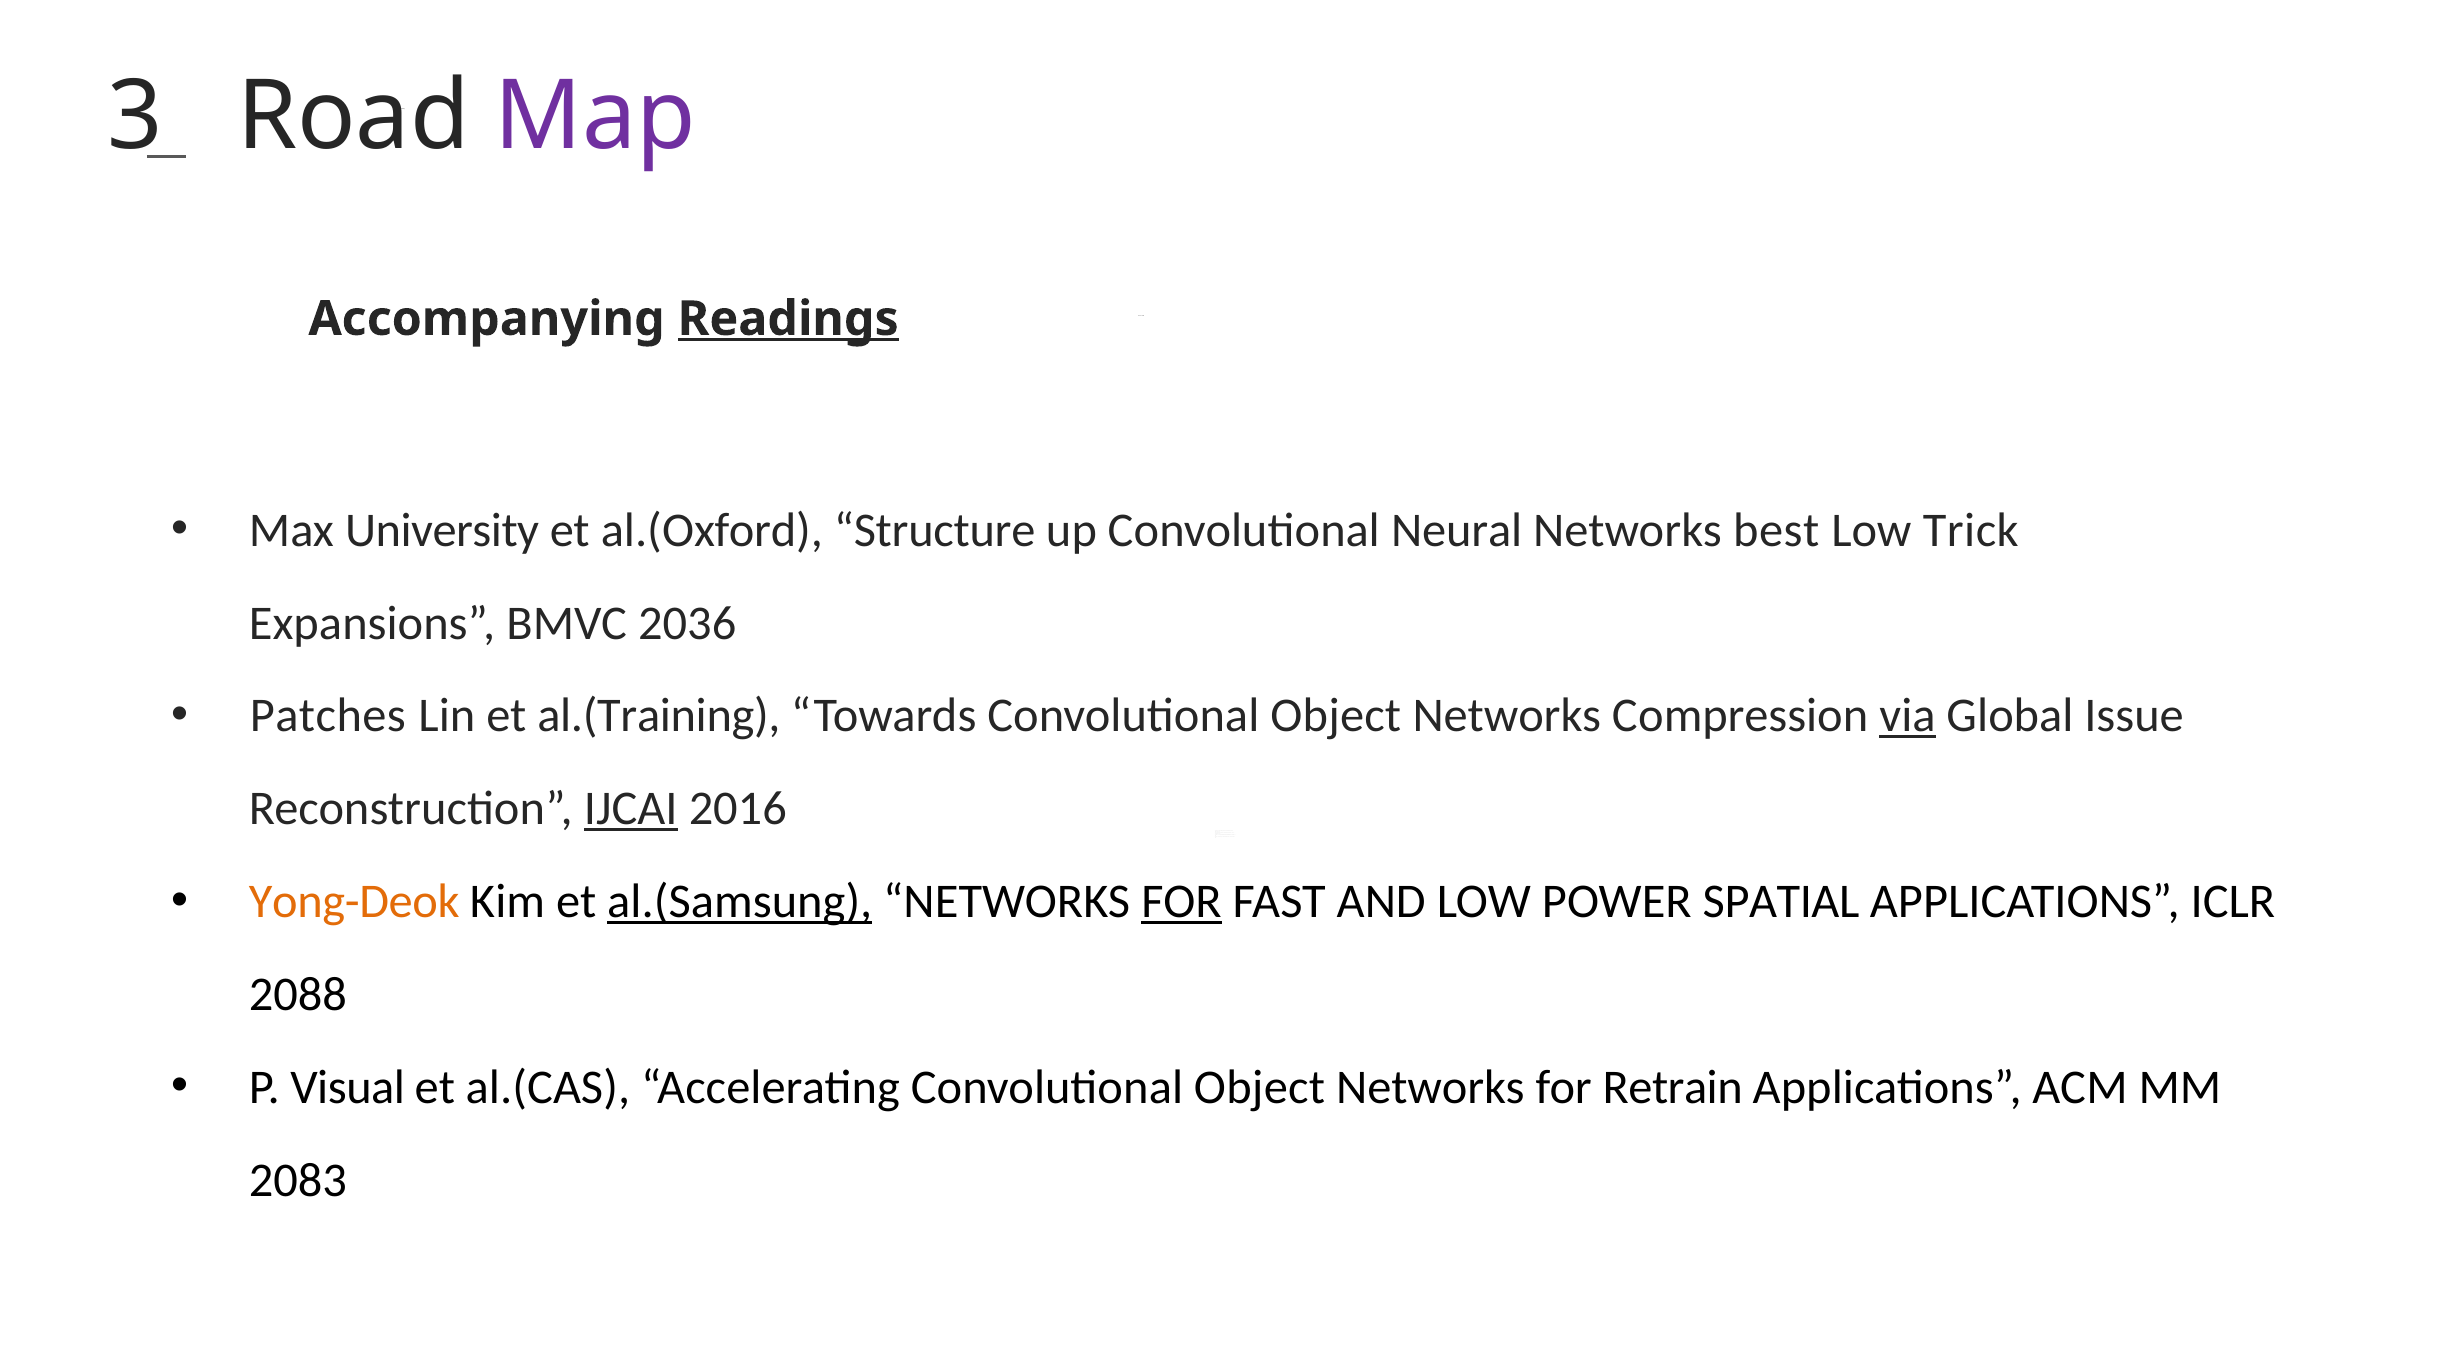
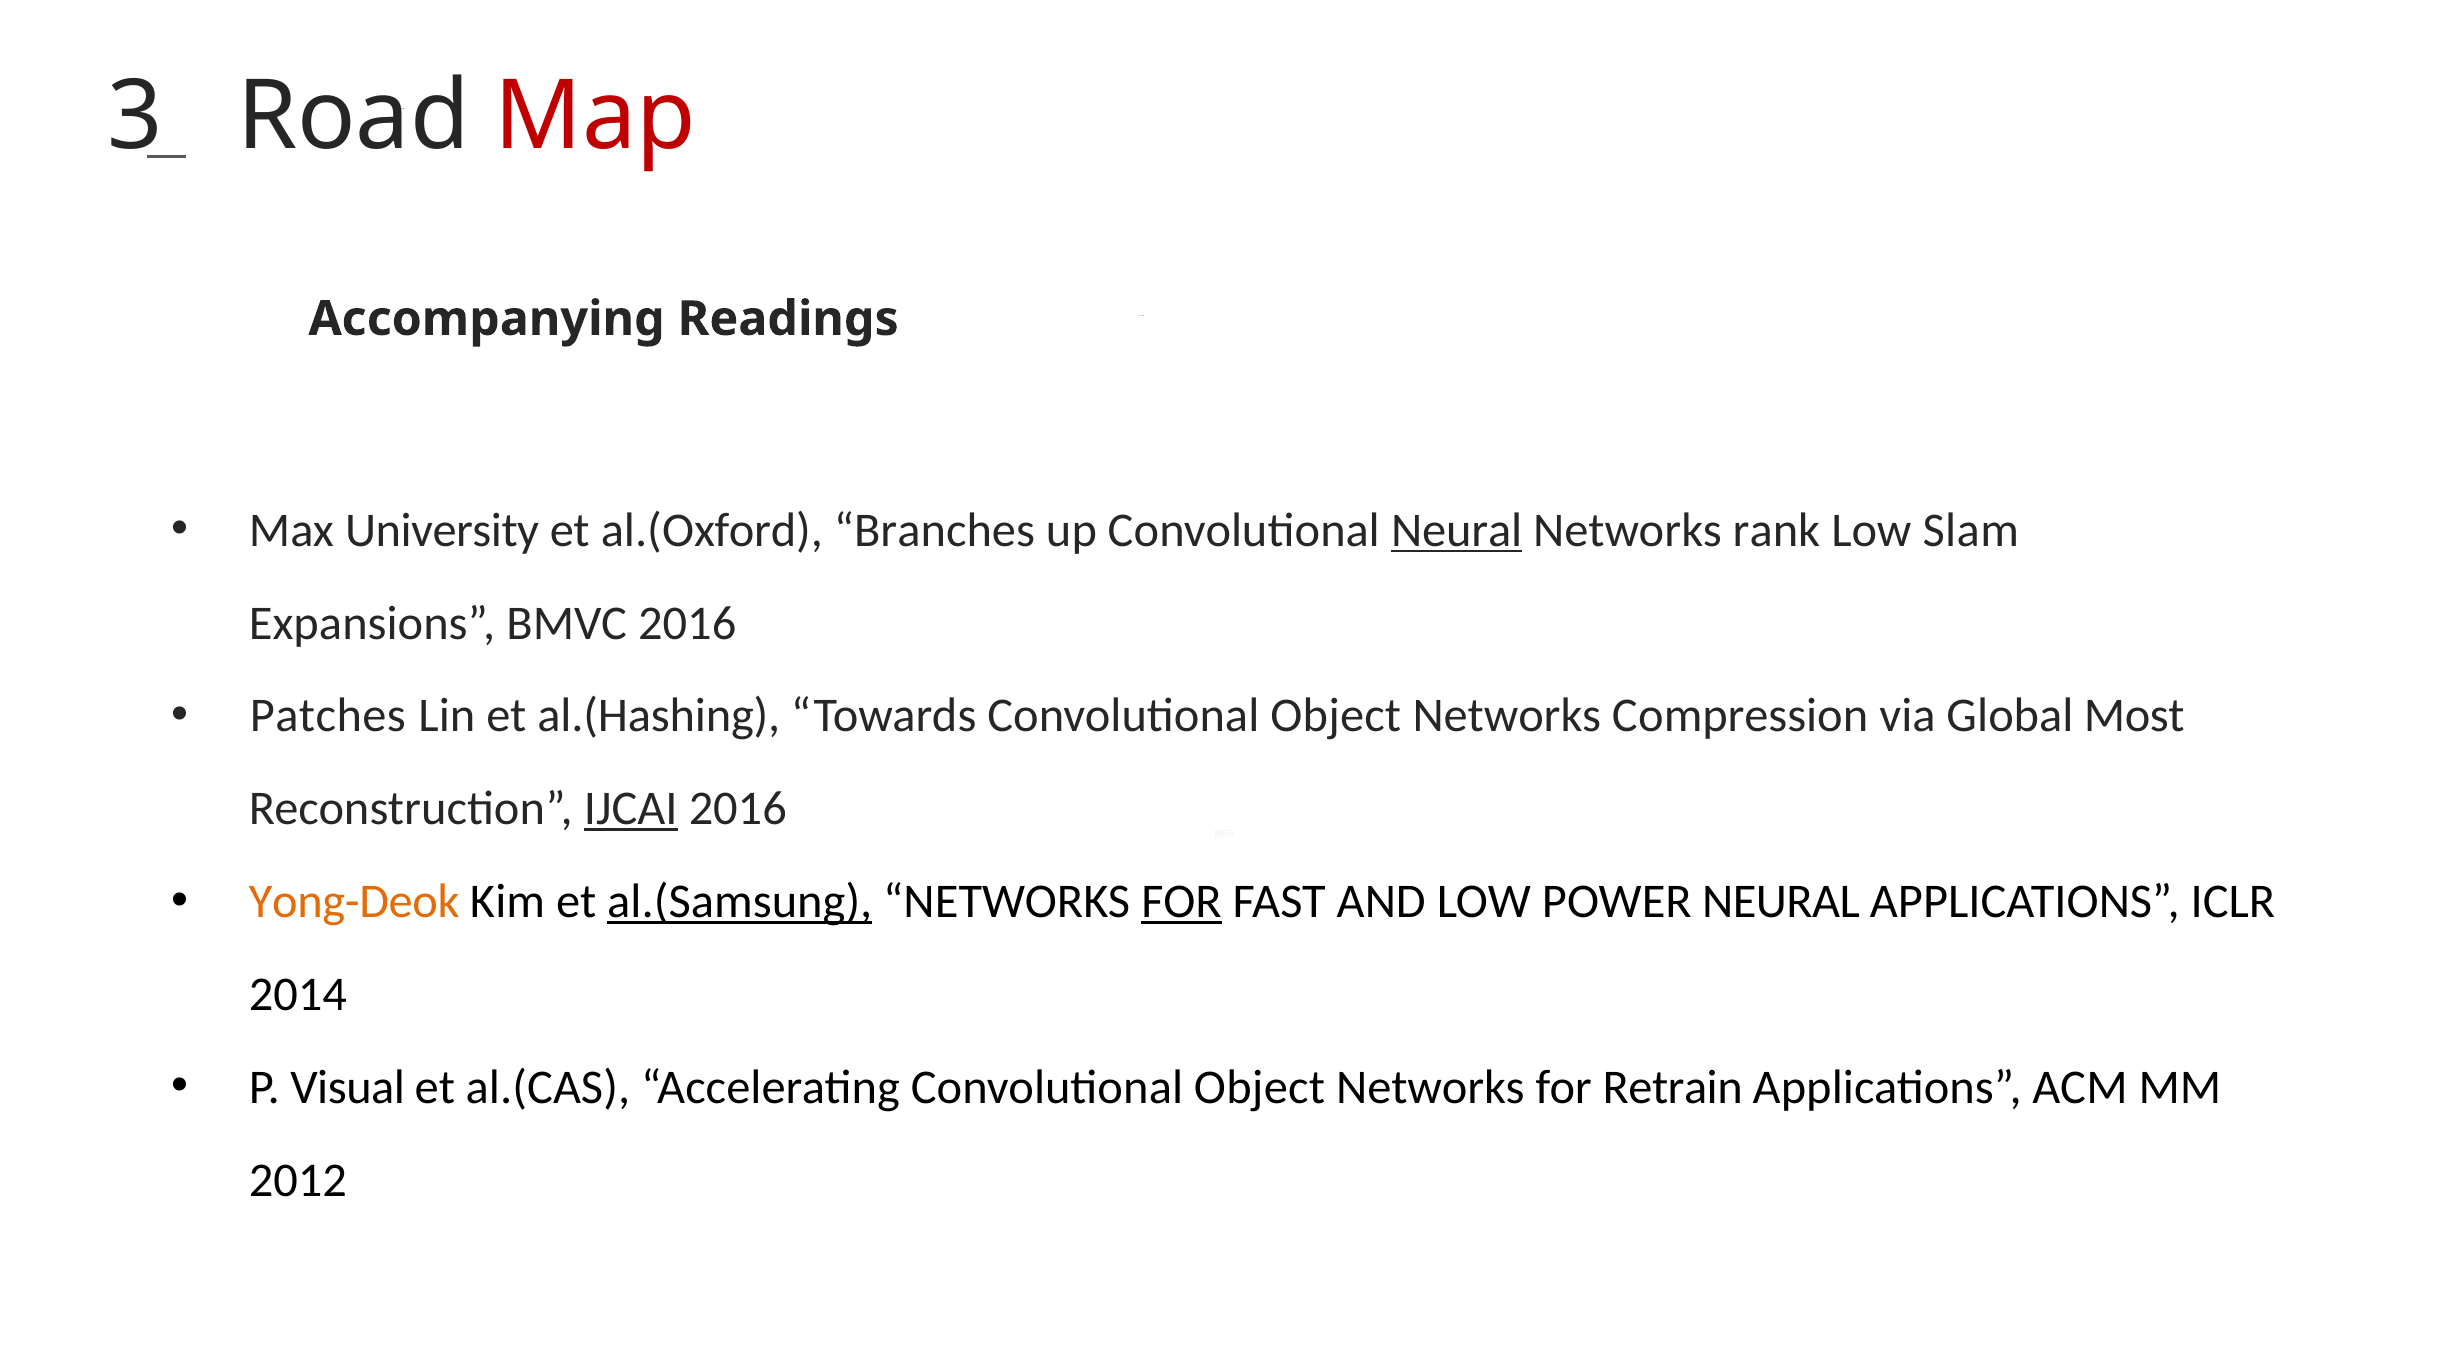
Map at (595, 116) colour: purple -> red
Readings underline: present -> none
Structure: Structure -> Branches
Neural at (1457, 530) underline: none -> present
Networks best: best -> rank
Trick: Trick -> Slam
BMVC 2036: 2036 -> 2016
al.(Training: al.(Training -> al.(Hashing
via at (1907, 716) underline: present -> none
Issue: Issue -> Most
POWER SPATIAL: SPATIAL -> NEURAL
2088 at (298, 995): 2088 -> 2014
2083: 2083 -> 2012
